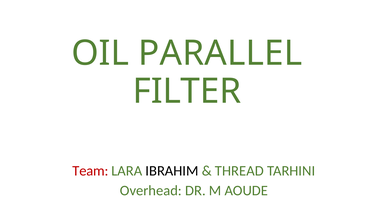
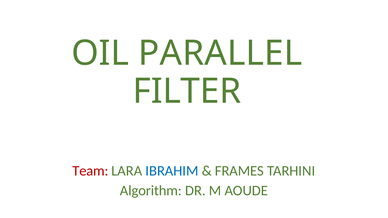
IBRAHIM colour: black -> blue
THREAD: THREAD -> FRAMES
Overhead: Overhead -> Algorithm
